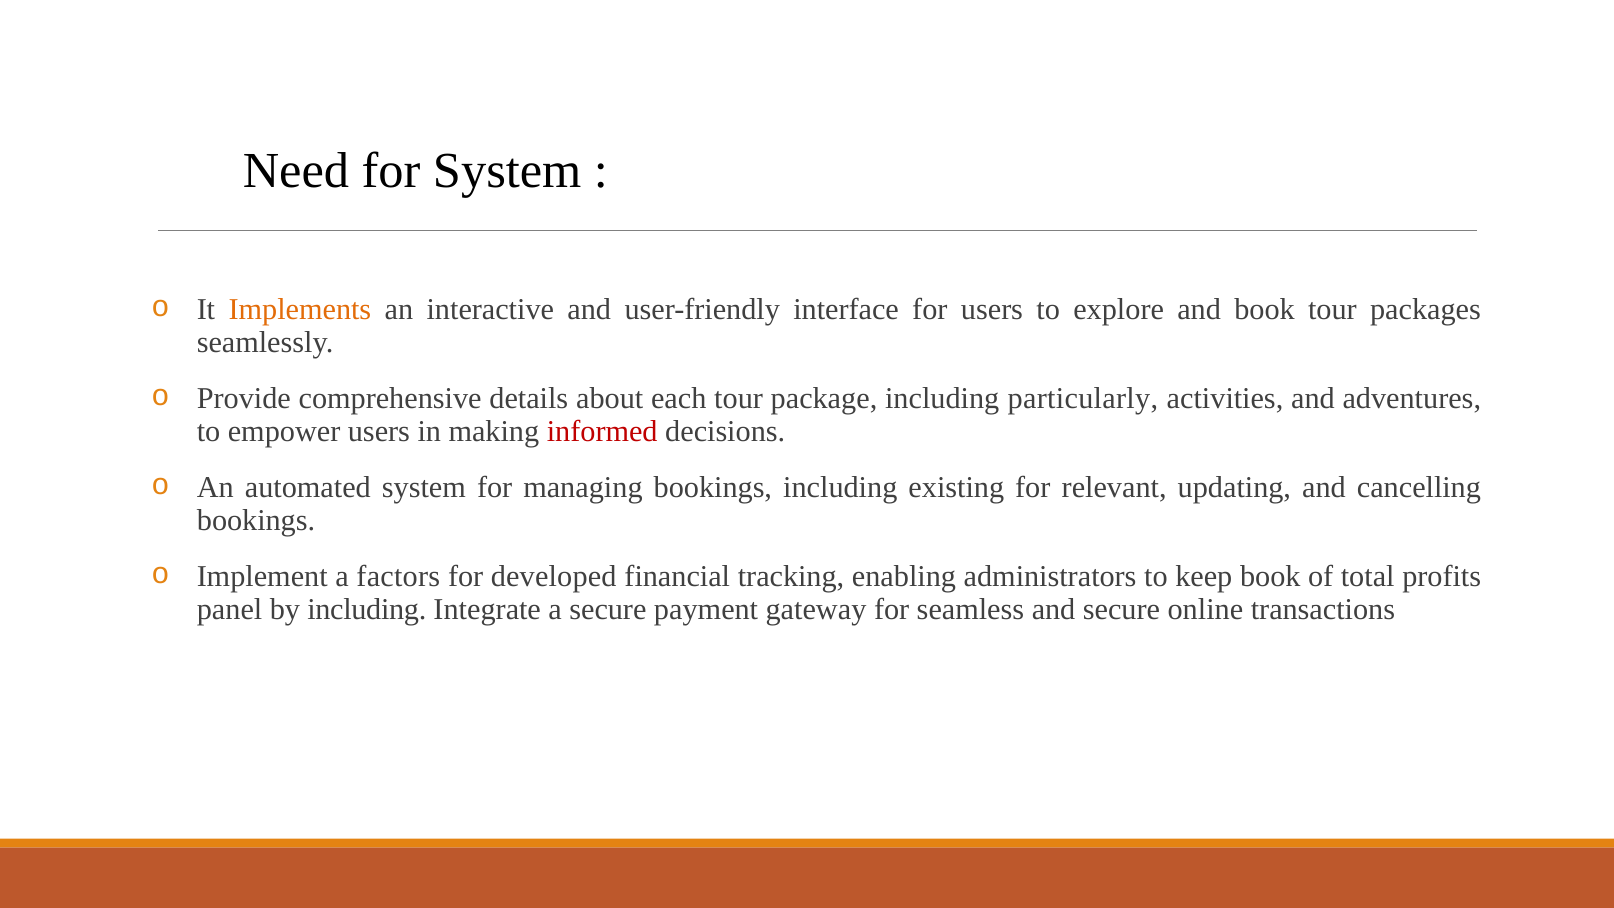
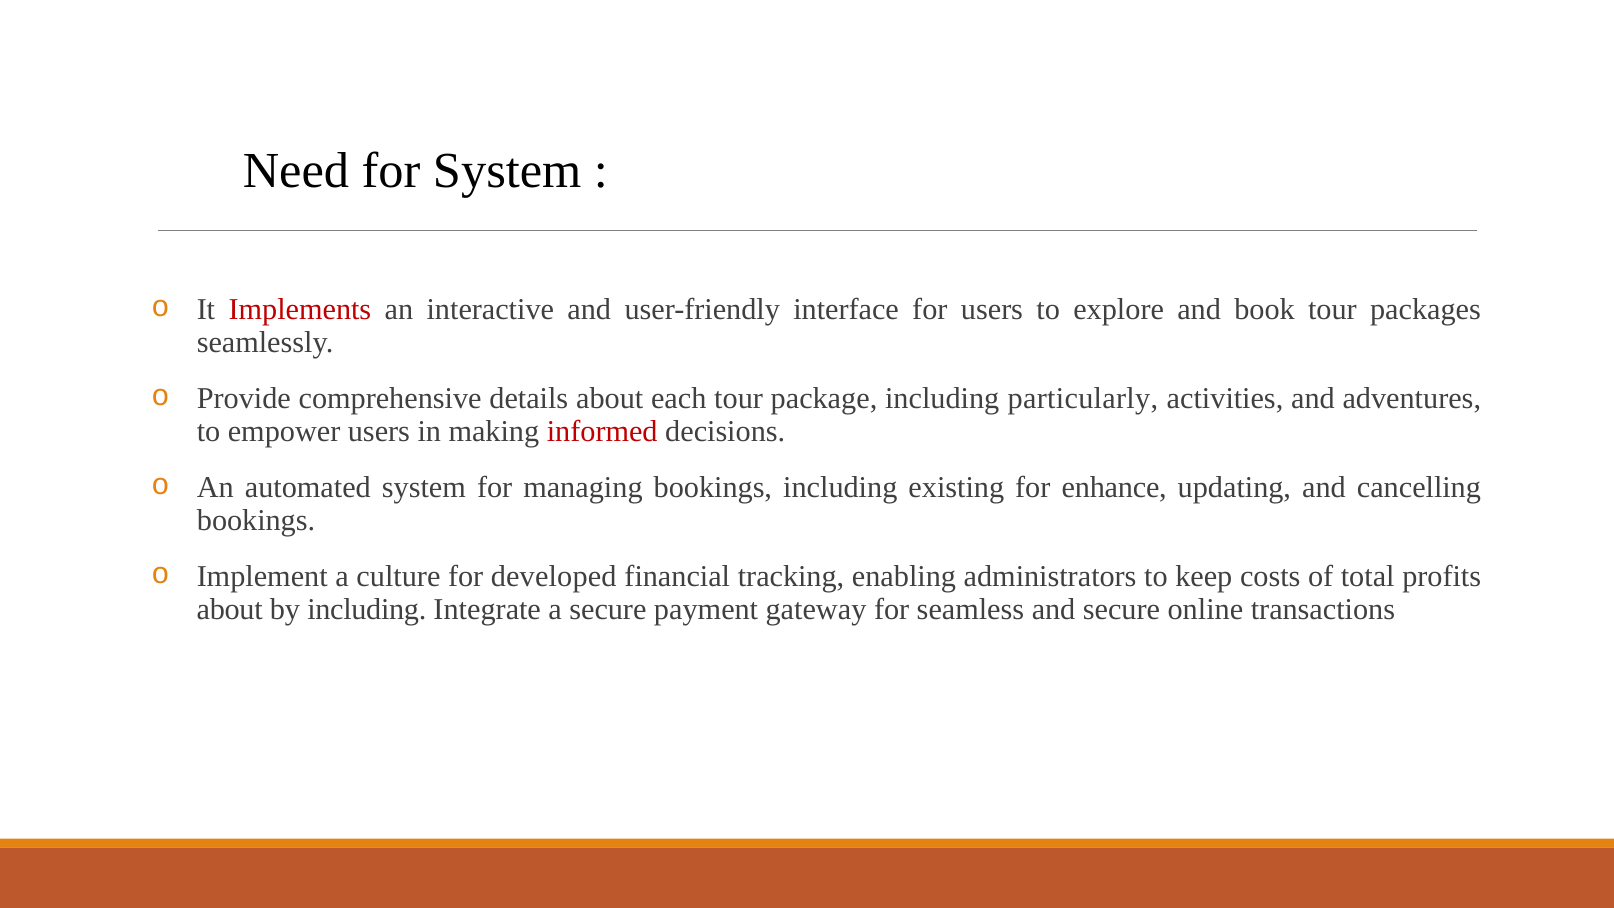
Implements colour: orange -> red
relevant: relevant -> enhance
factors: factors -> culture
keep book: book -> costs
panel at (230, 609): panel -> about
